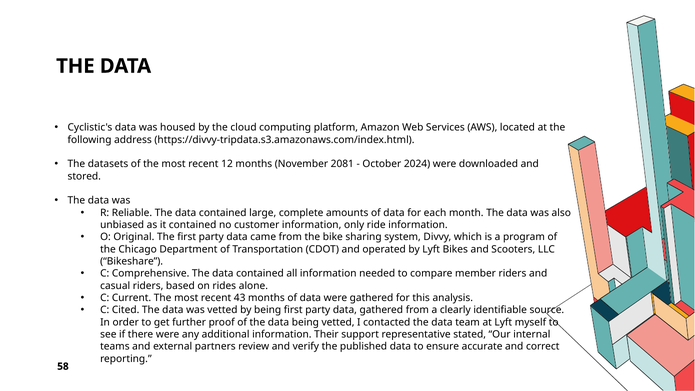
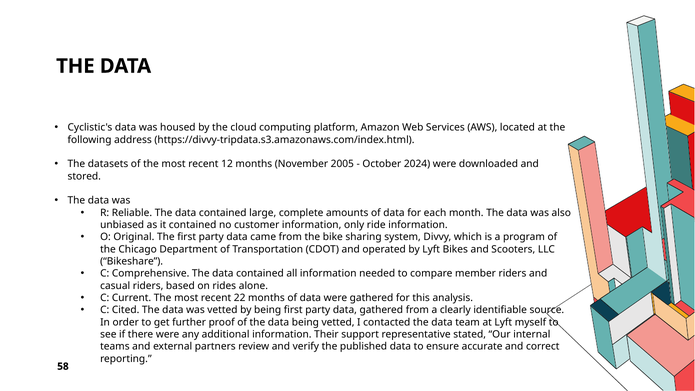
2081: 2081 -> 2005
43: 43 -> 22
